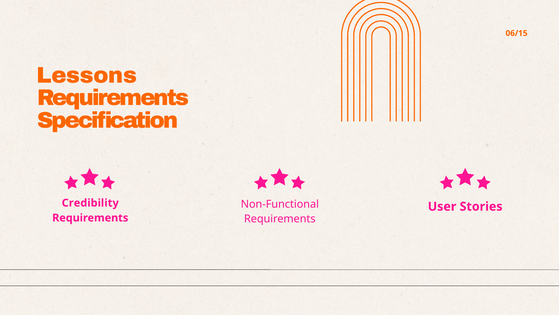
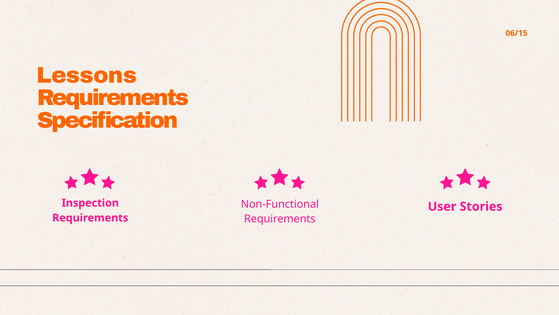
Credibility: Credibility -> Inspection
